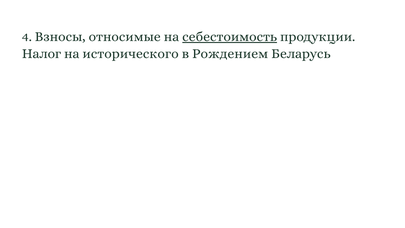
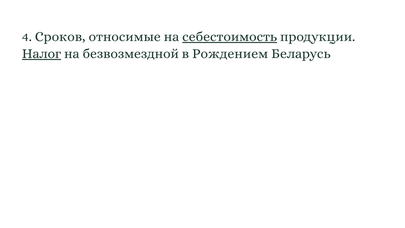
Взносы: Взносы -> Сроков
Налог underline: none -> present
исторического: исторического -> безвозмездной
